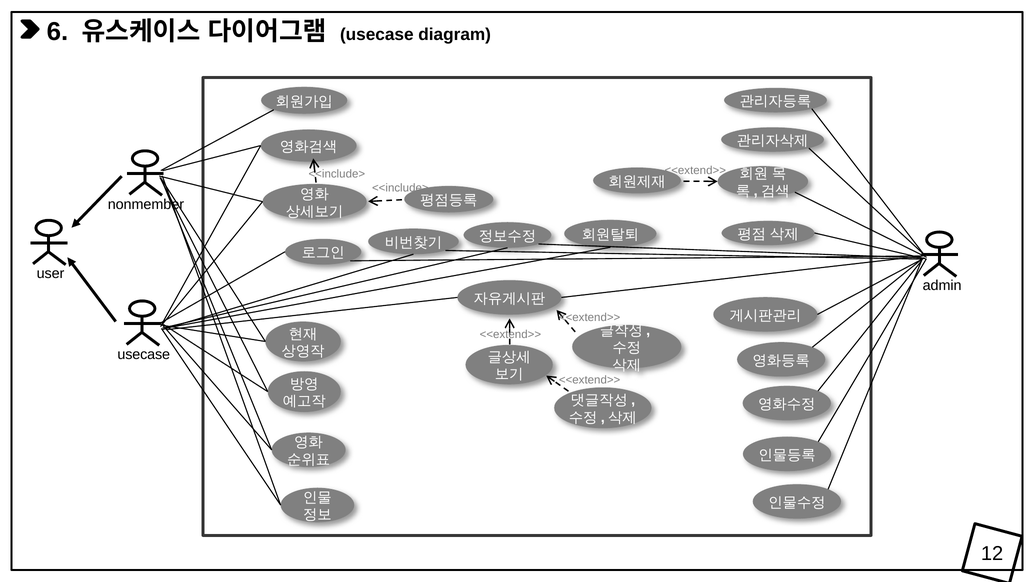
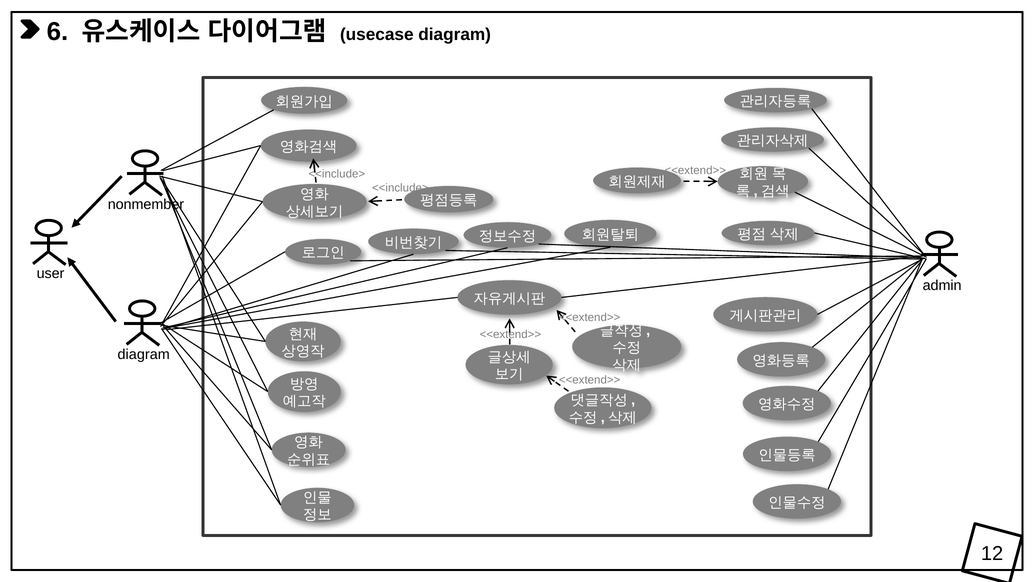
usecase at (144, 354): usecase -> diagram
